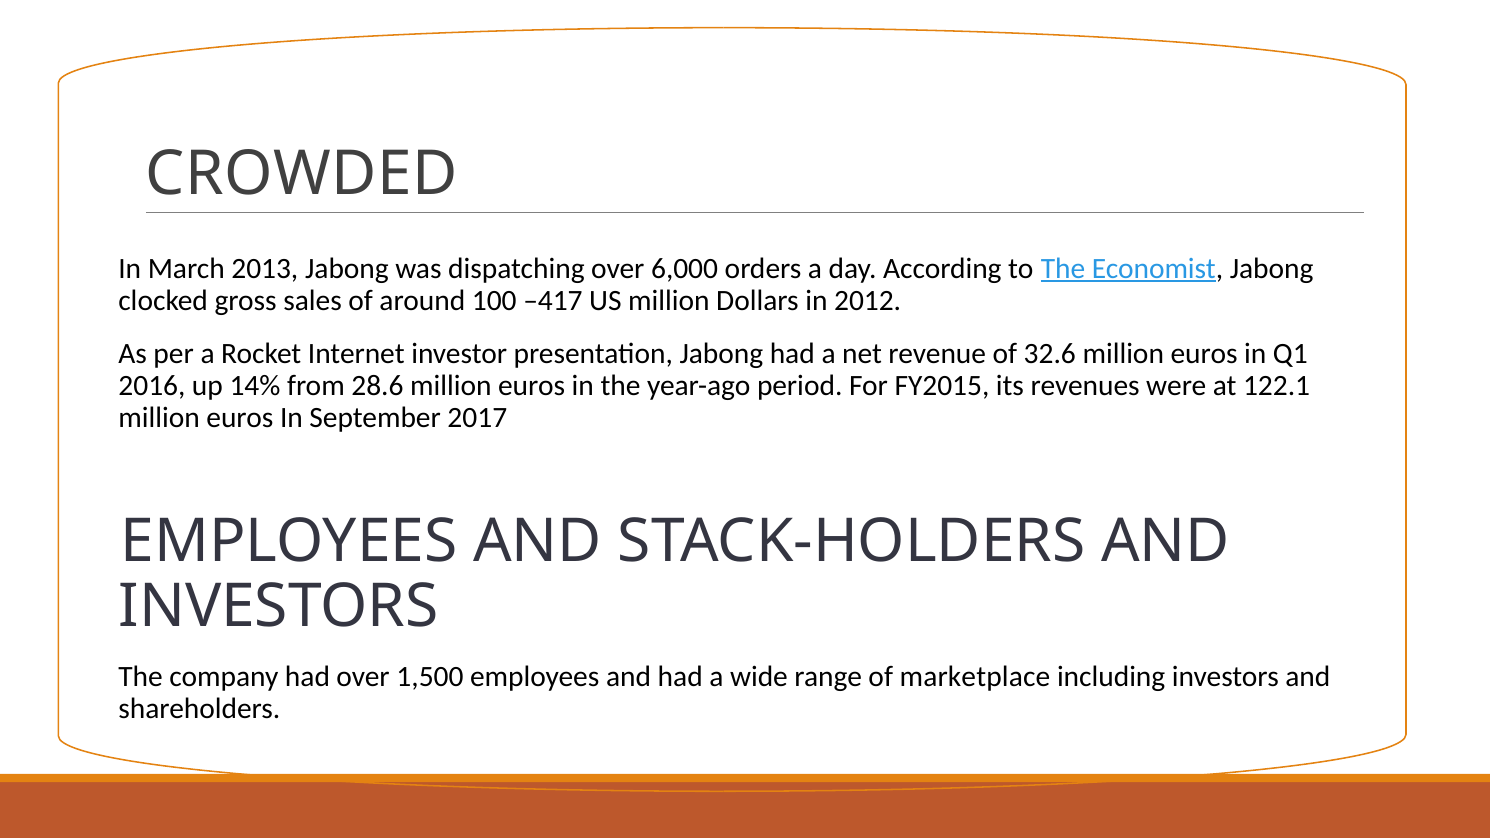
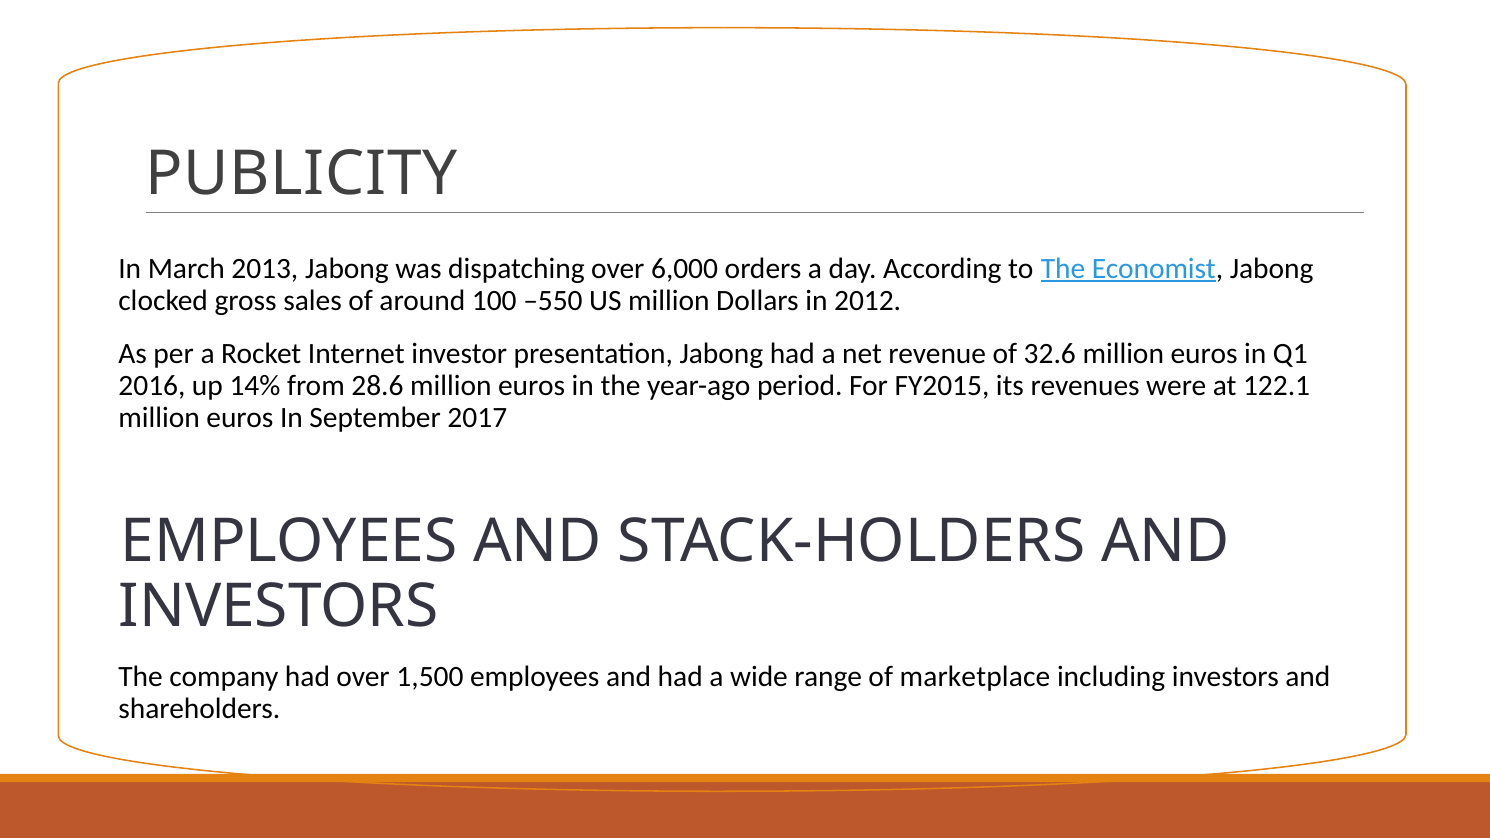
CROWDED: CROWDED -> PUBLICITY
–417: –417 -> –550
